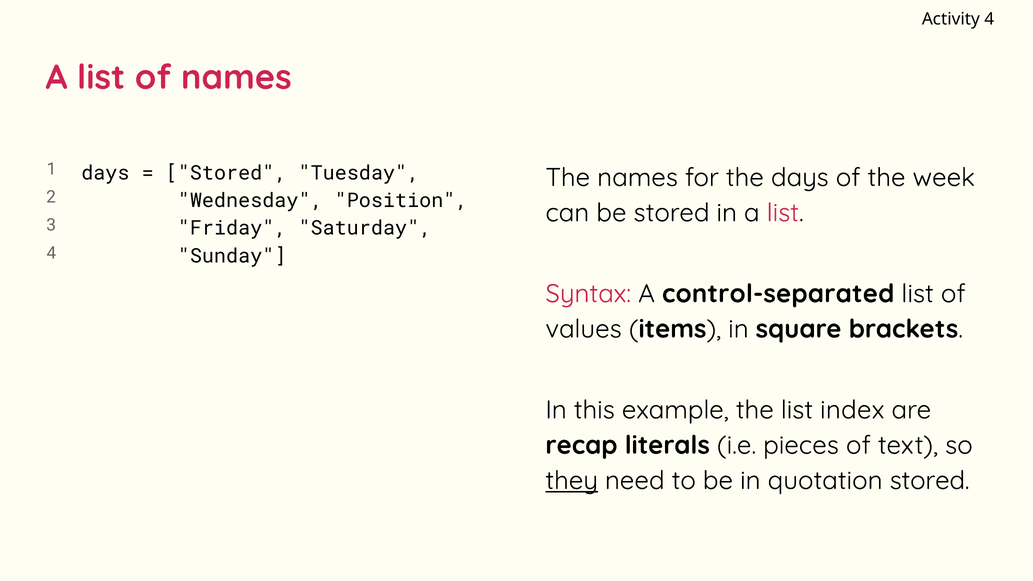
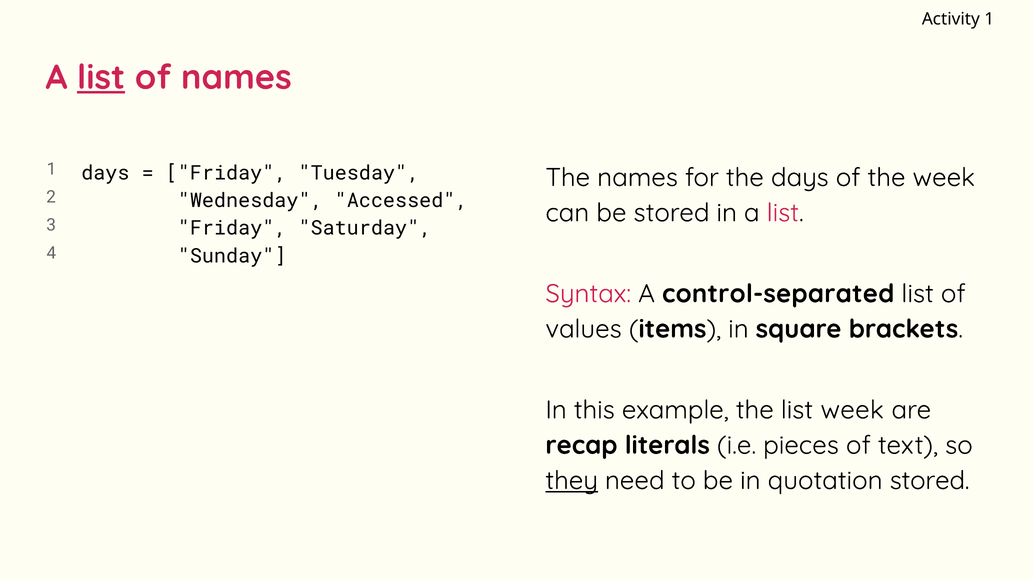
Activity 4: 4 -> 1
list at (101, 77) underline: none -> present
Stored at (226, 173): Stored -> Friday
Position: Position -> Accessed
list index: index -> week
